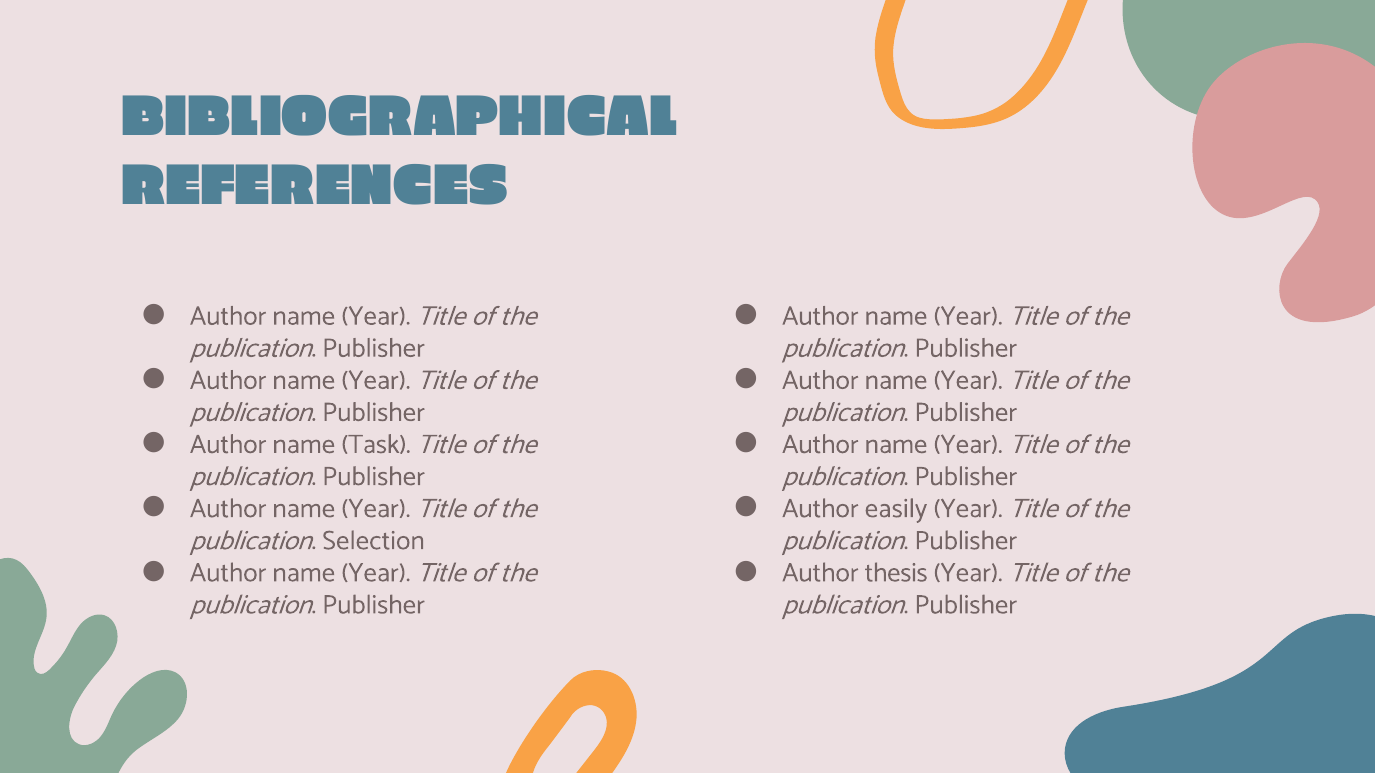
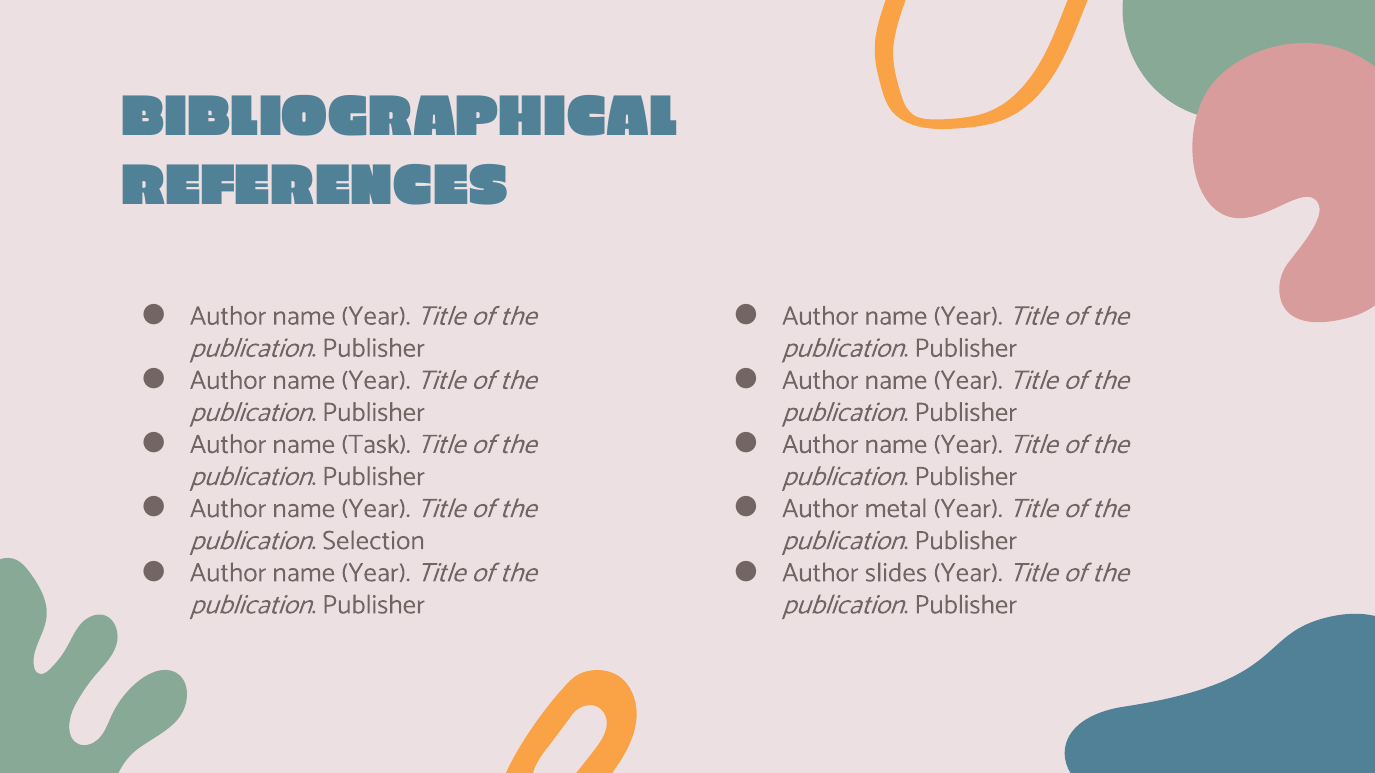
easily: easily -> metal
thesis: thesis -> slides
